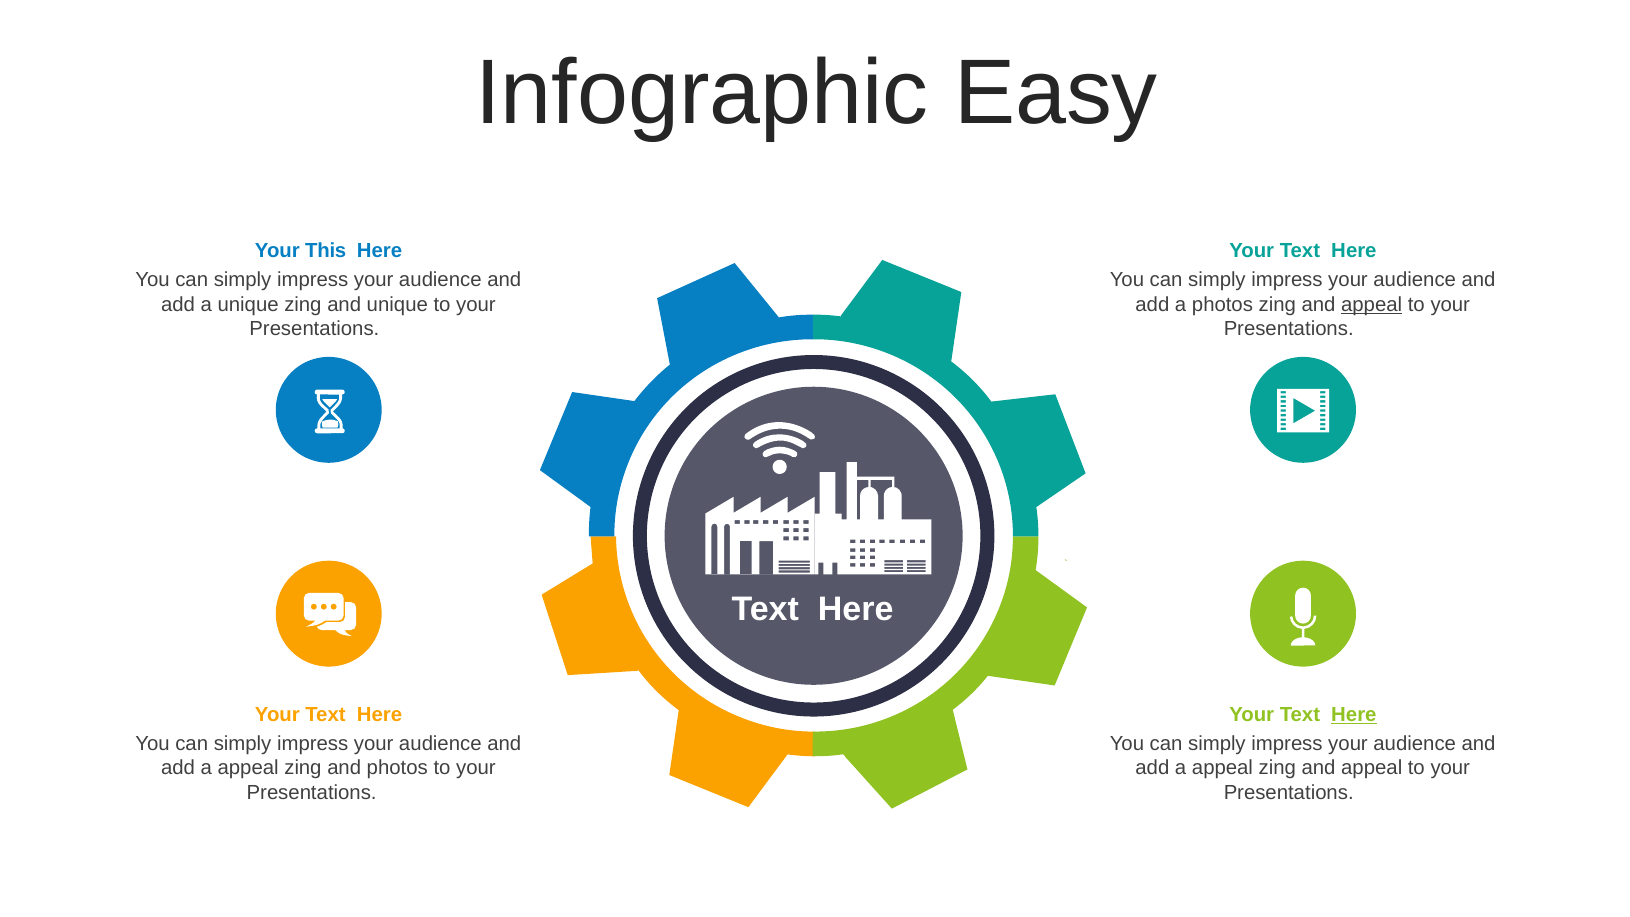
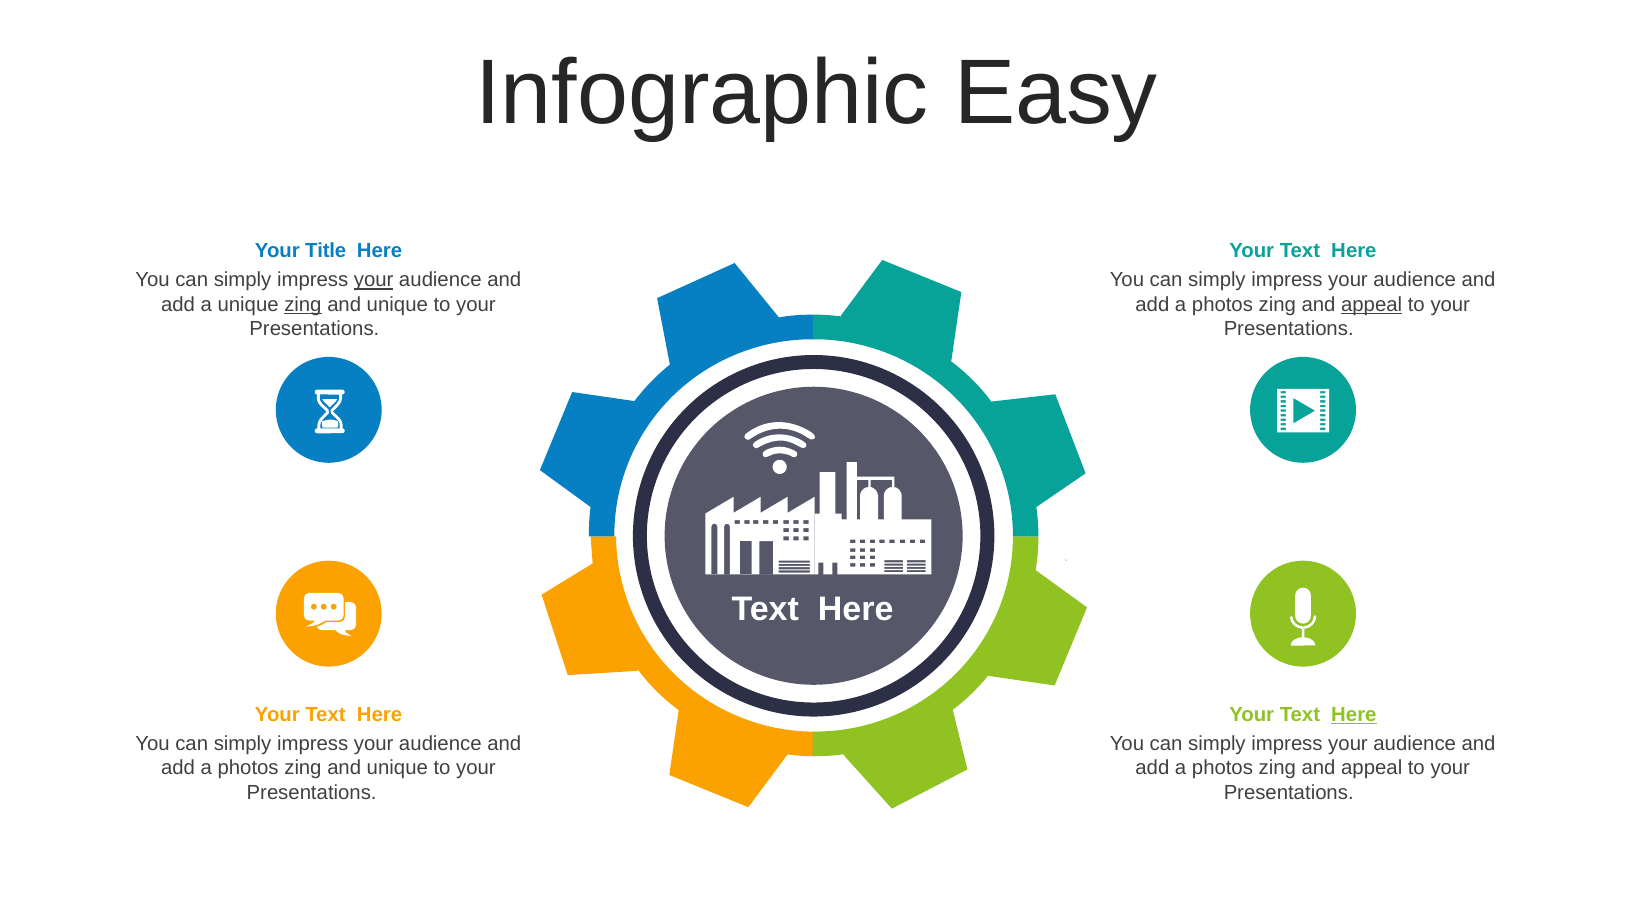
This: This -> Title
your at (374, 280) underline: none -> present
zing at (303, 305) underline: none -> present
appeal at (248, 768): appeal -> photos
photos at (397, 768): photos -> unique
appeal at (1222, 768): appeal -> photos
